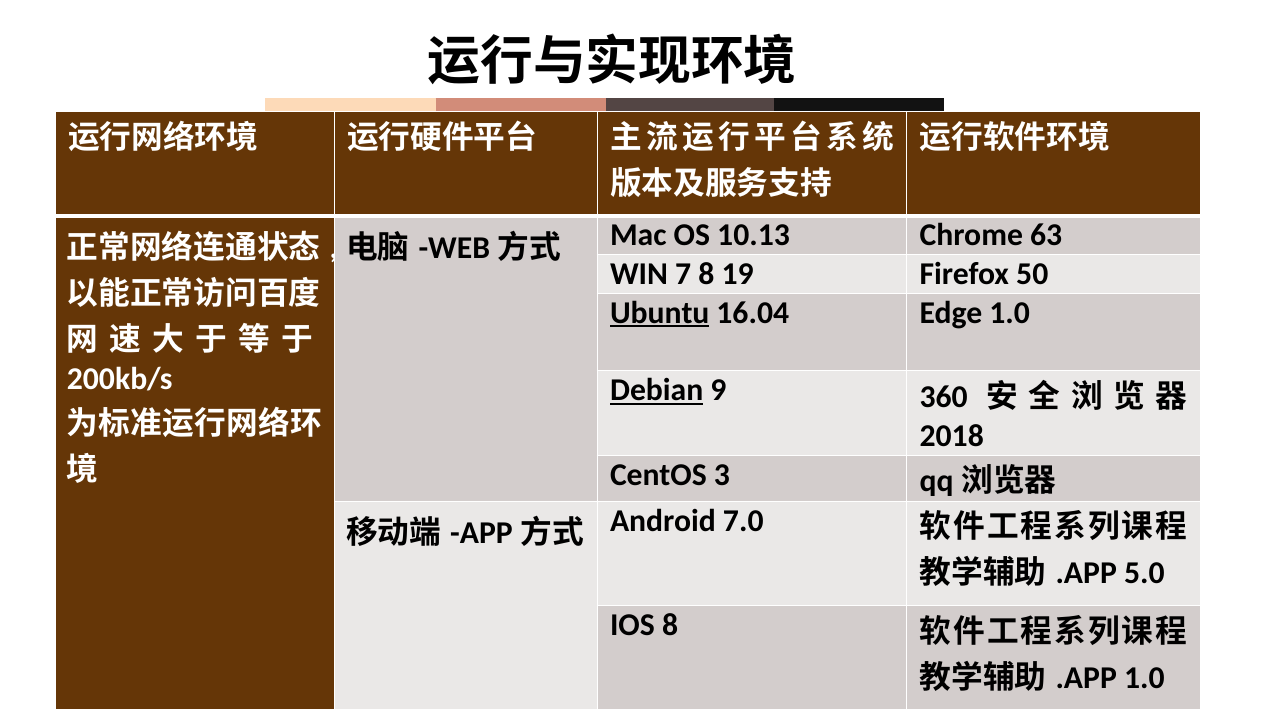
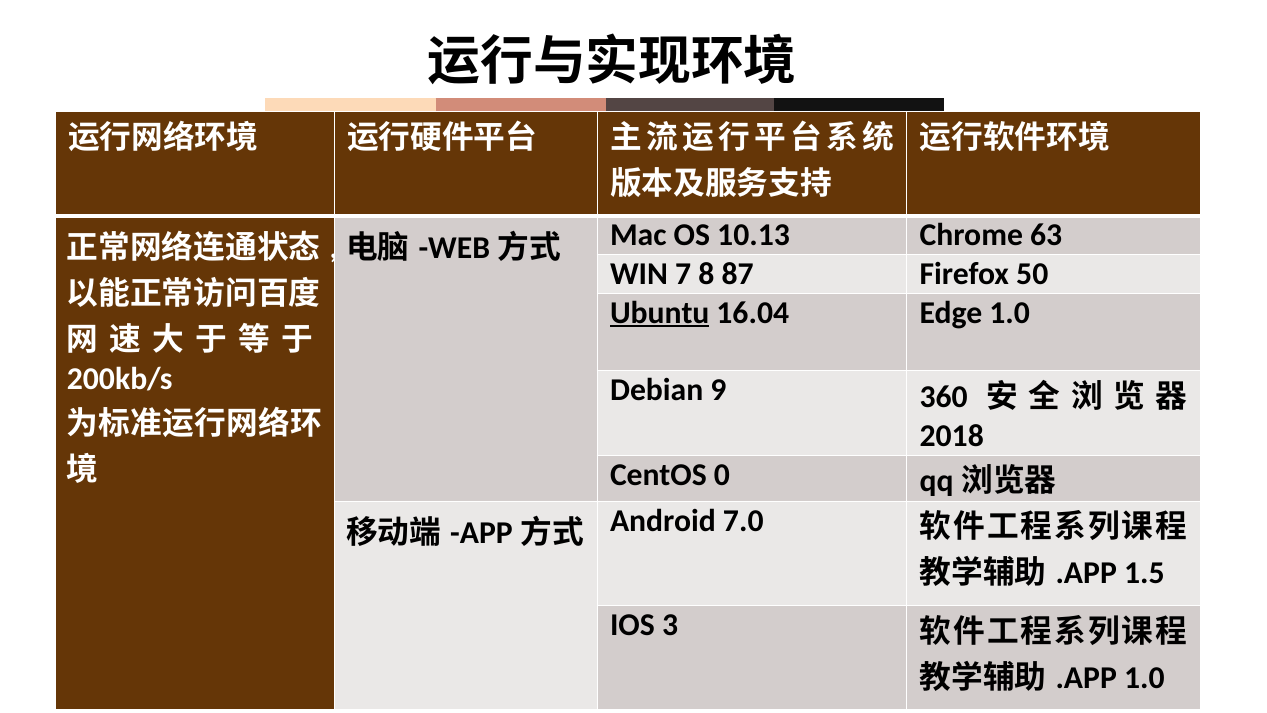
19: 19 -> 87
Debian underline: present -> none
3: 3 -> 0
5.0: 5.0 -> 1.5
IOS 8: 8 -> 3
